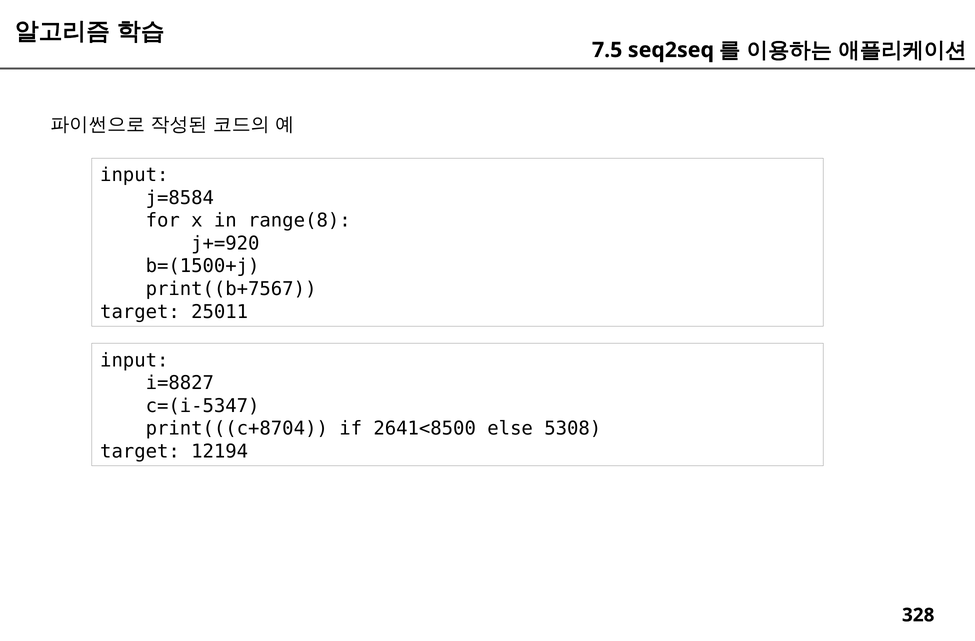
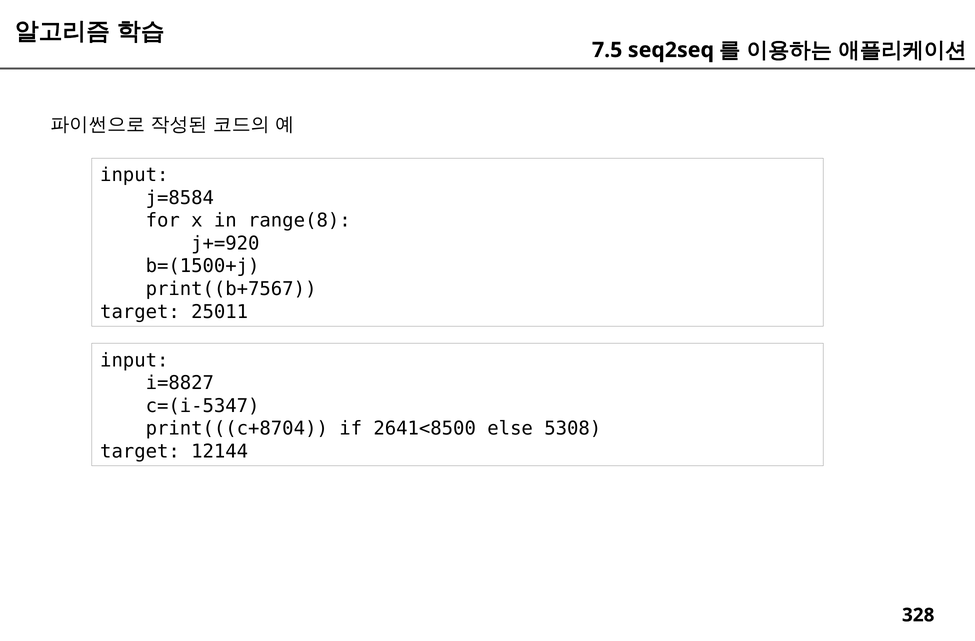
12194: 12194 -> 12144
